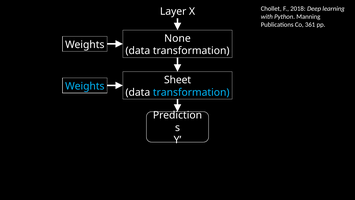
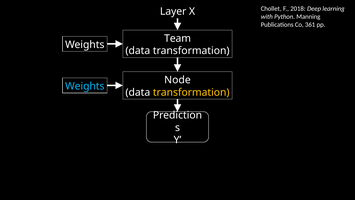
None: None -> Team
Sheet: Sheet -> Node
transformation at (191, 92) colour: light blue -> yellow
